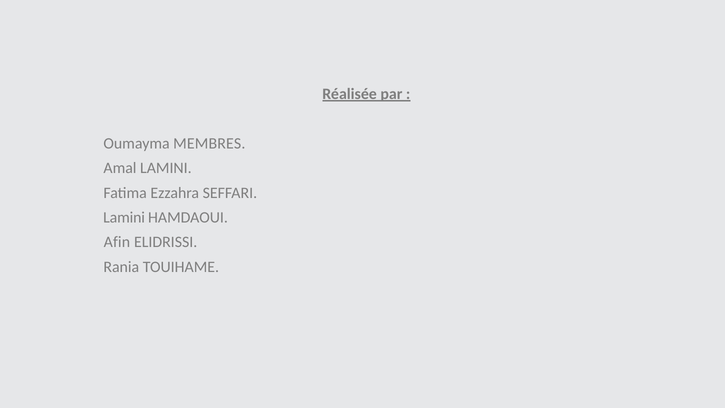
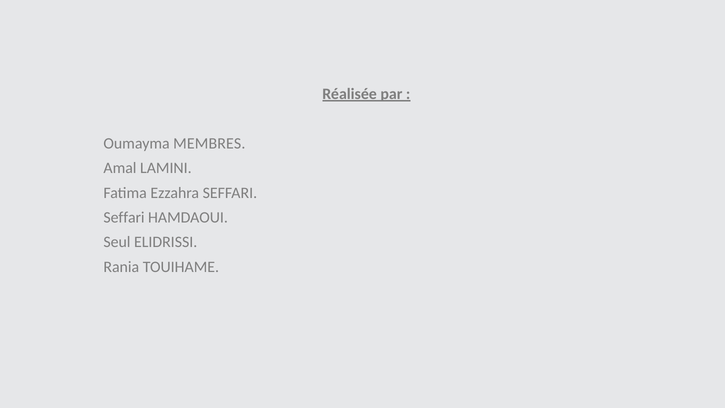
Lamini at (124, 217): Lamini -> Seffari
Afin: Afin -> Seul
